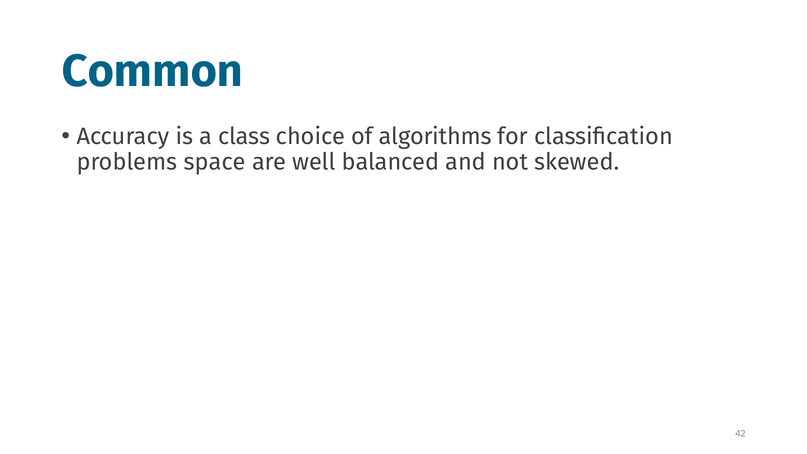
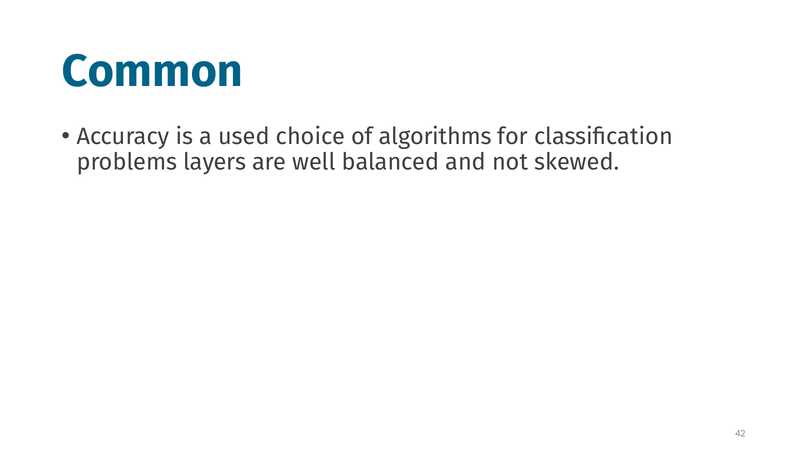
class: class -> used
space: space -> layers
